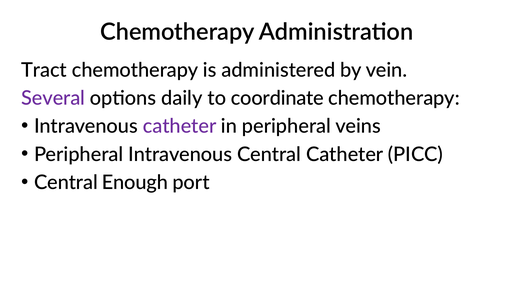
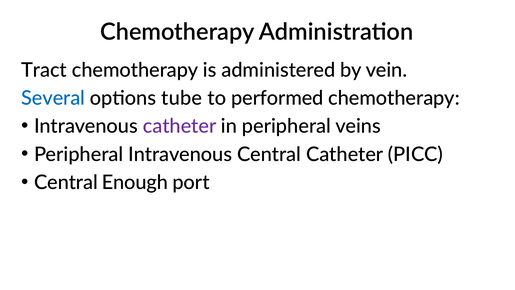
Several colour: purple -> blue
daily: daily -> tube
coordinate: coordinate -> performed
